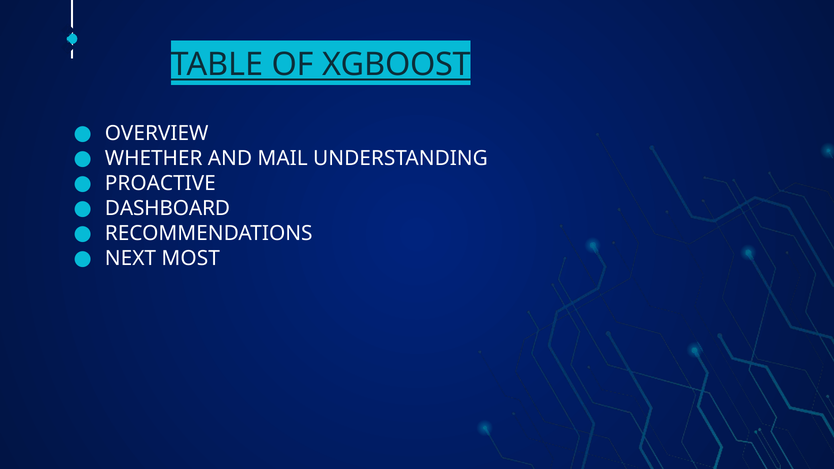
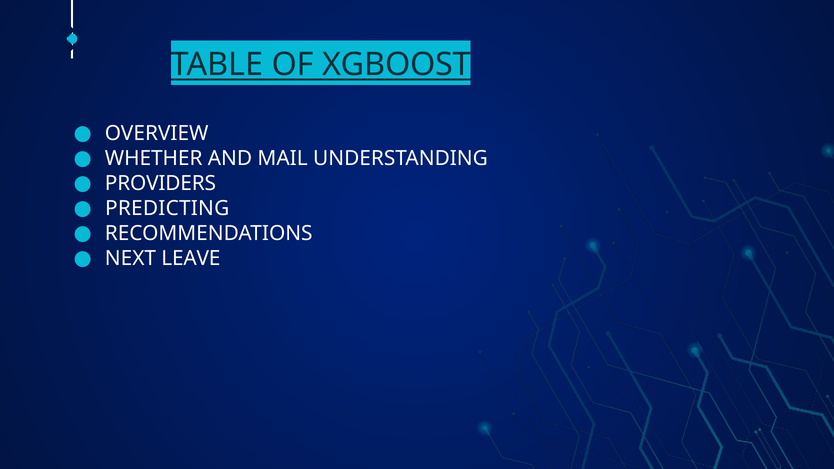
PROACTIVE: PROACTIVE -> PROVIDERS
DASHBOARD: DASHBOARD -> PREDICTING
MOST: MOST -> LEAVE
